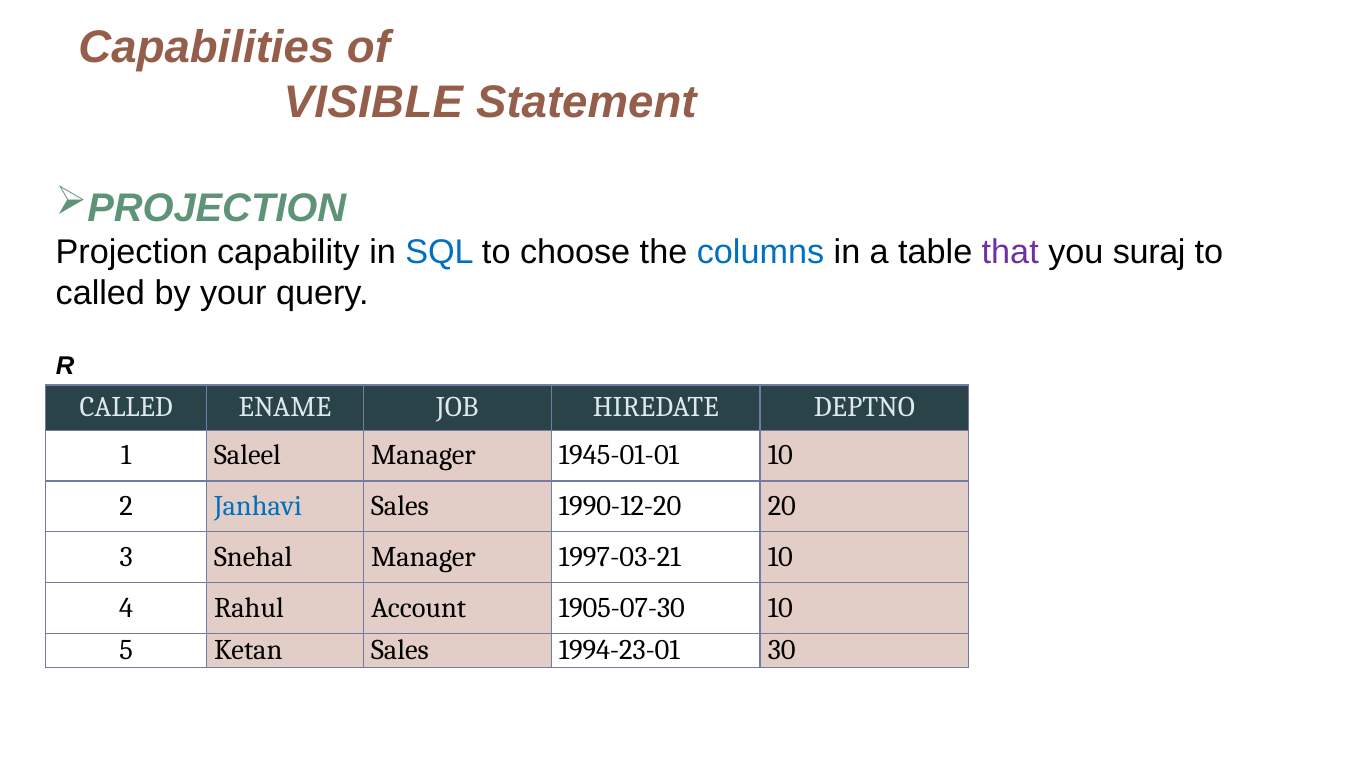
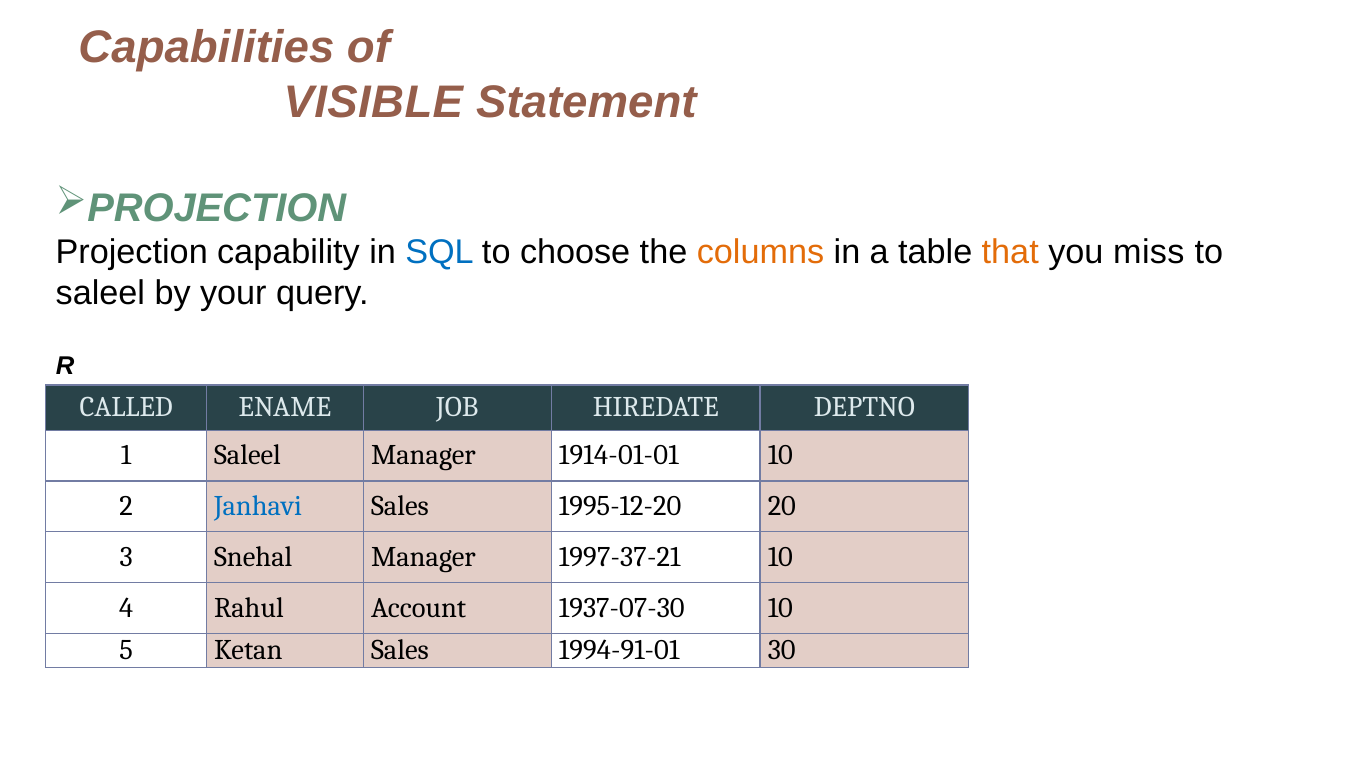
columns colour: blue -> orange
that colour: purple -> orange
suraj: suraj -> miss
called at (100, 293): called -> saleel
1945-01-01: 1945-01-01 -> 1914-01-01
1990-12-20: 1990-12-20 -> 1995-12-20
1997-03-21: 1997-03-21 -> 1997-37-21
1905-07-30: 1905-07-30 -> 1937-07-30
1994-23-01: 1994-23-01 -> 1994-91-01
